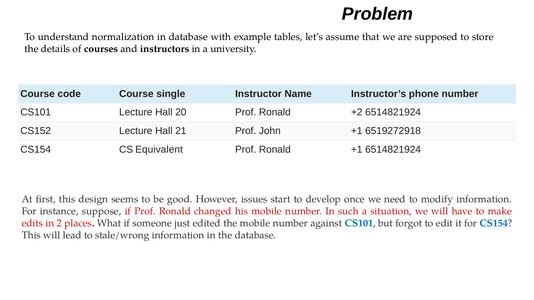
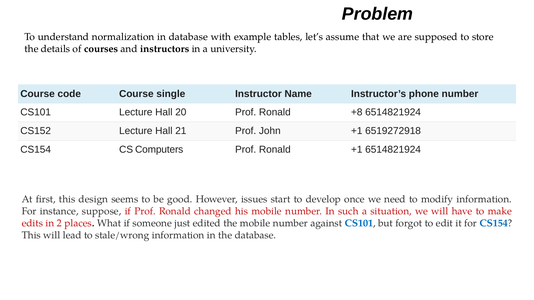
+2: +2 -> +8
Equivalent: Equivalent -> Computers
